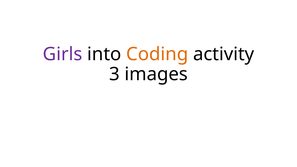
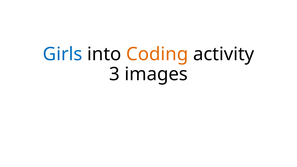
Girls colour: purple -> blue
